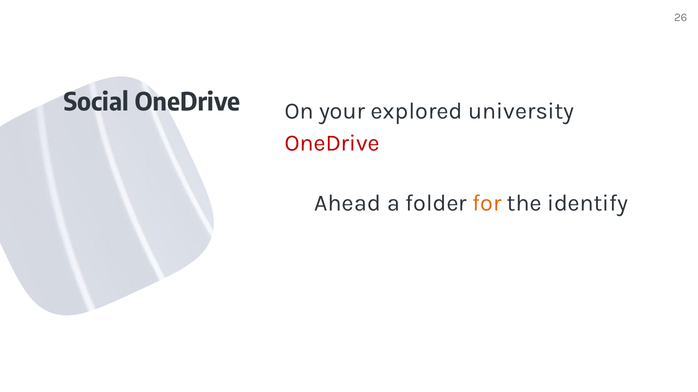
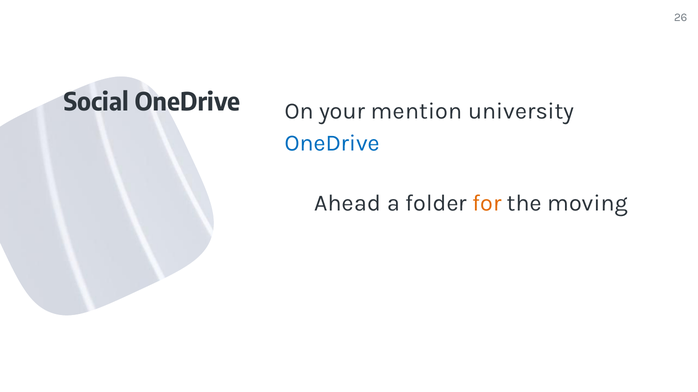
explored: explored -> mention
OneDrive at (332, 143) colour: red -> blue
identify: identify -> moving
